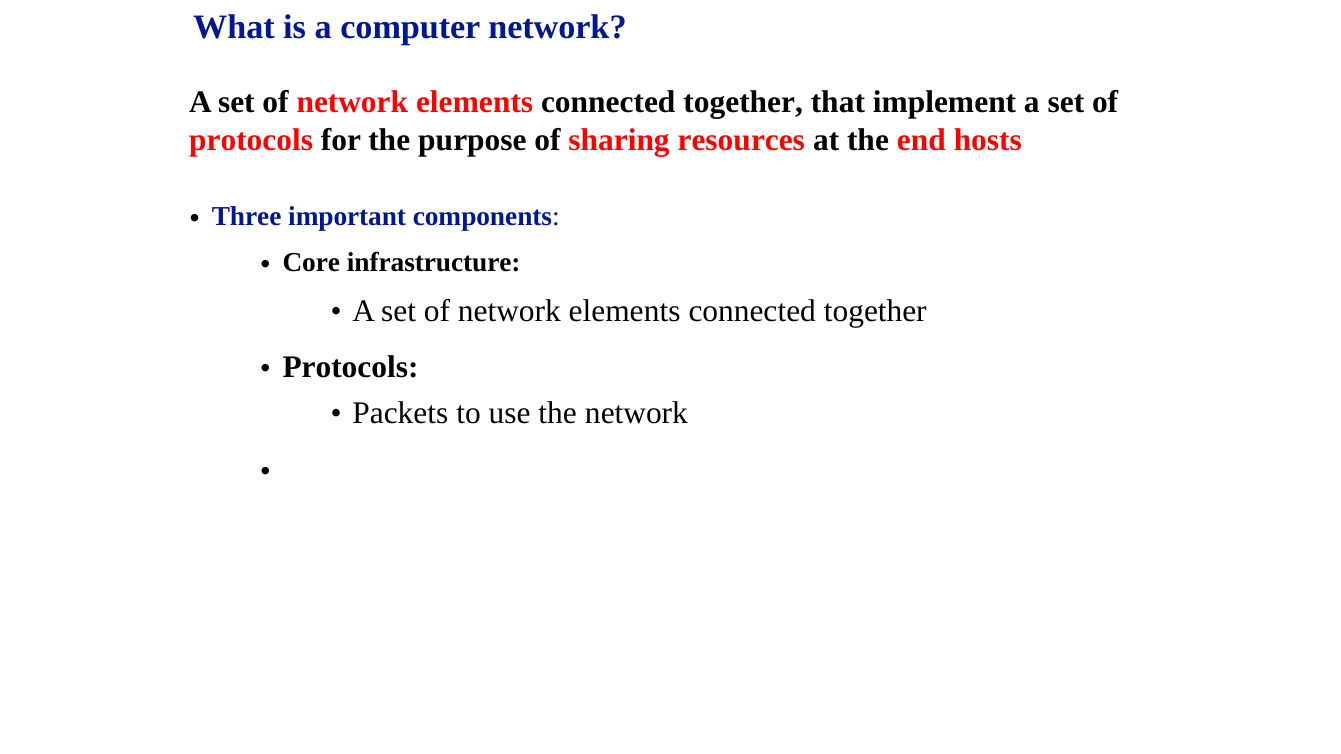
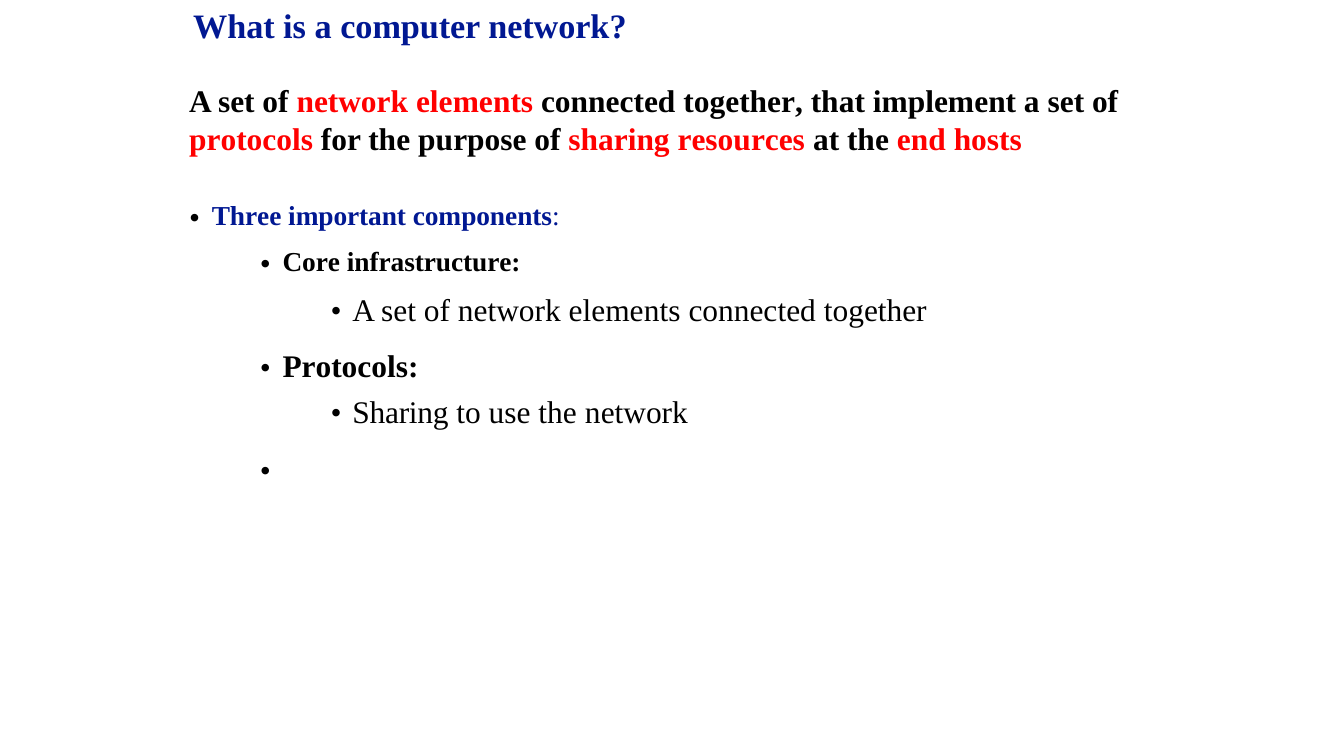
Packets at (400, 413): Packets -> Sharing
